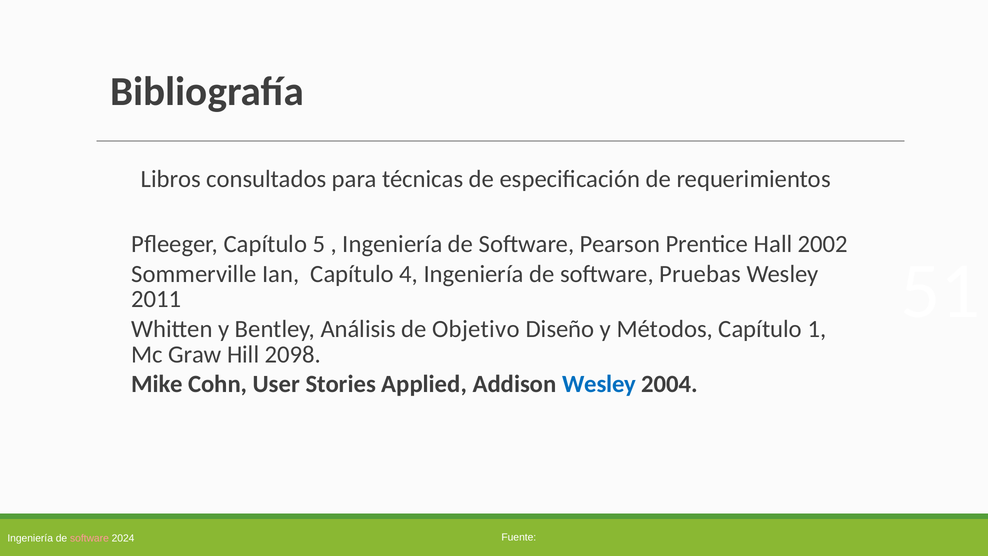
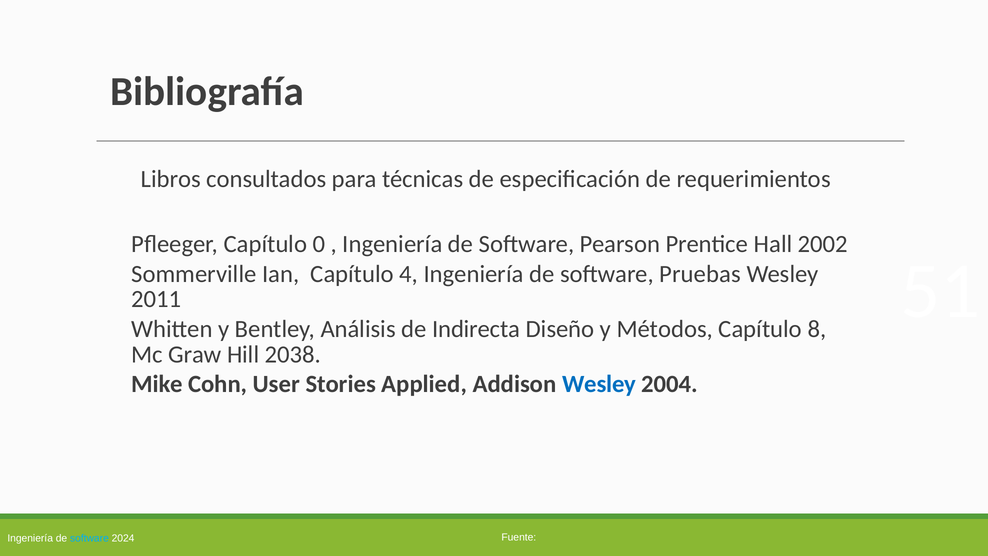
5: 5 -> 0
Objetivo: Objetivo -> Indirecta
1: 1 -> 8
2098: 2098 -> 2038
software at (89, 538) colour: pink -> light blue
